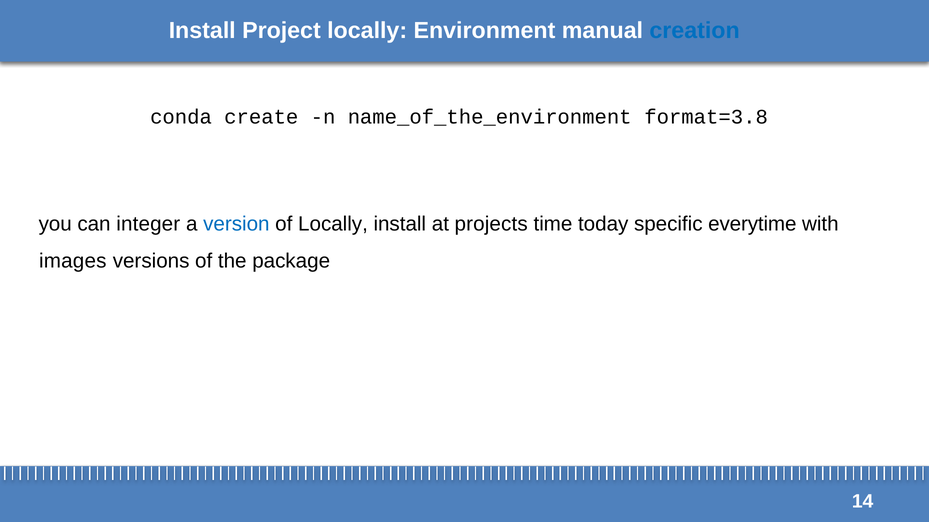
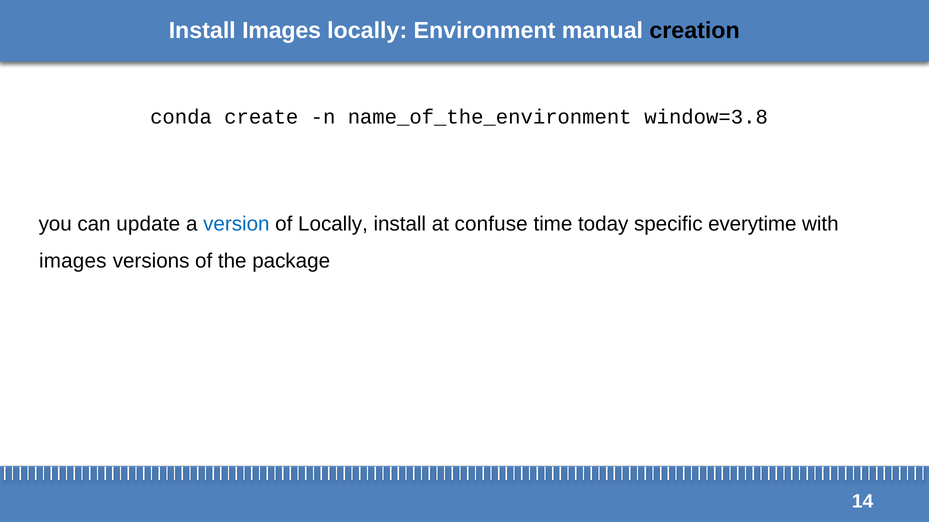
Install Project: Project -> Images
creation colour: blue -> black
format=3.8: format=3.8 -> window=3.8
integer: integer -> update
projects: projects -> confuse
